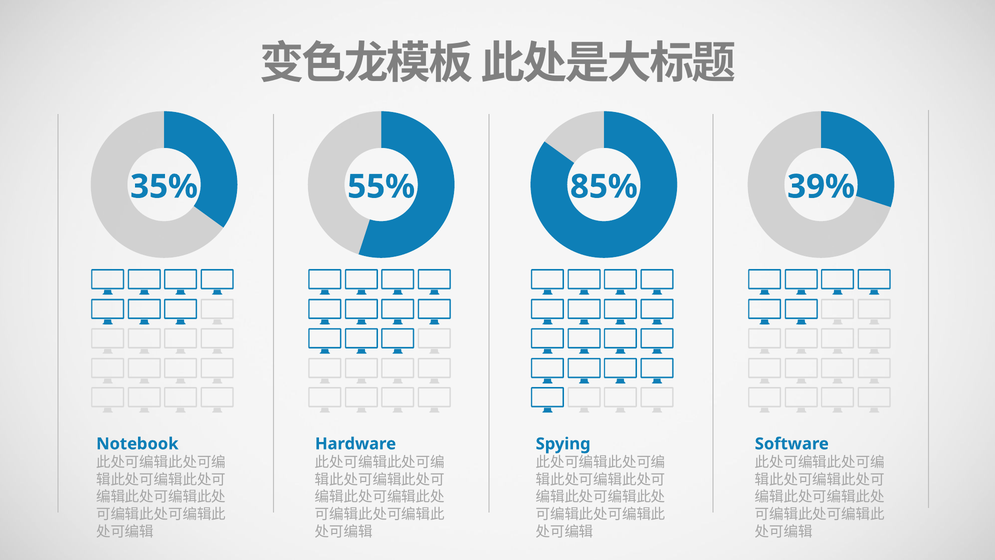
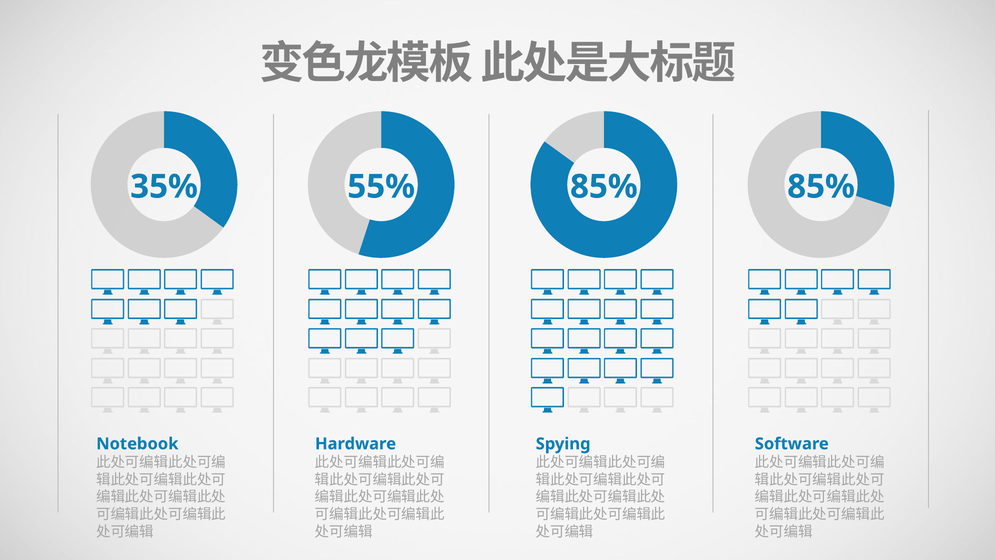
85% 39%: 39% -> 85%
